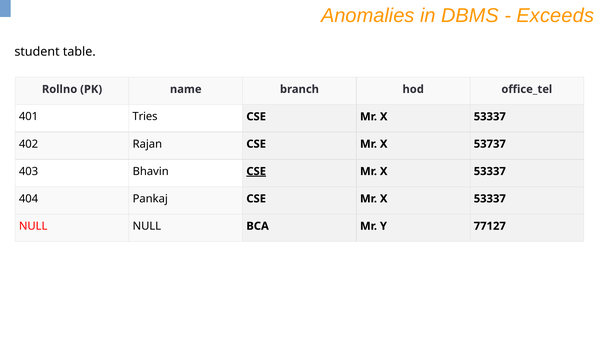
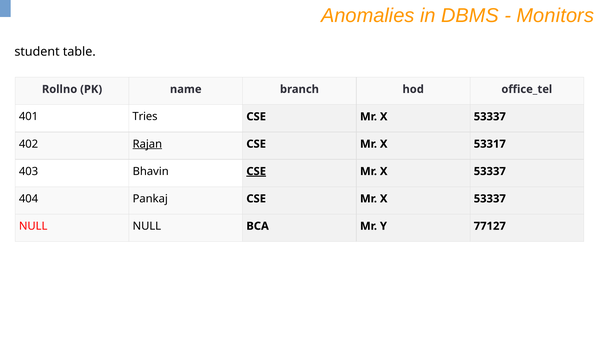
Exceeds: Exceeds -> Monitors
Rajan underline: none -> present
53737: 53737 -> 53317
